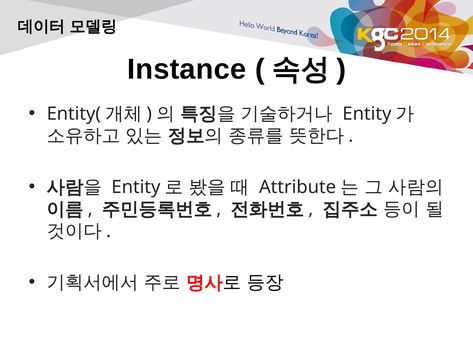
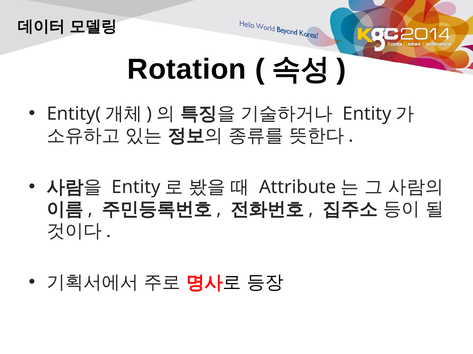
Instance: Instance -> Rotation
